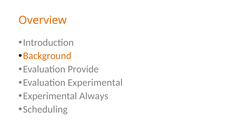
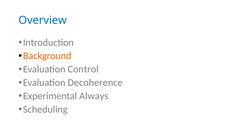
Overview colour: orange -> blue
Provide: Provide -> Control
Evaluation Experimental: Experimental -> Decoherence
